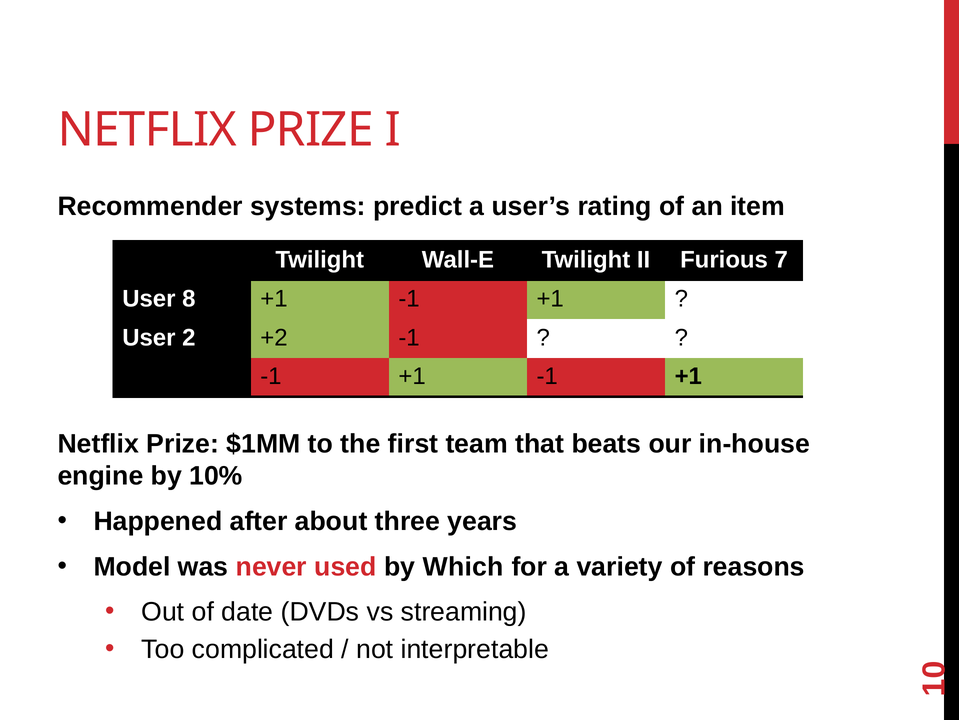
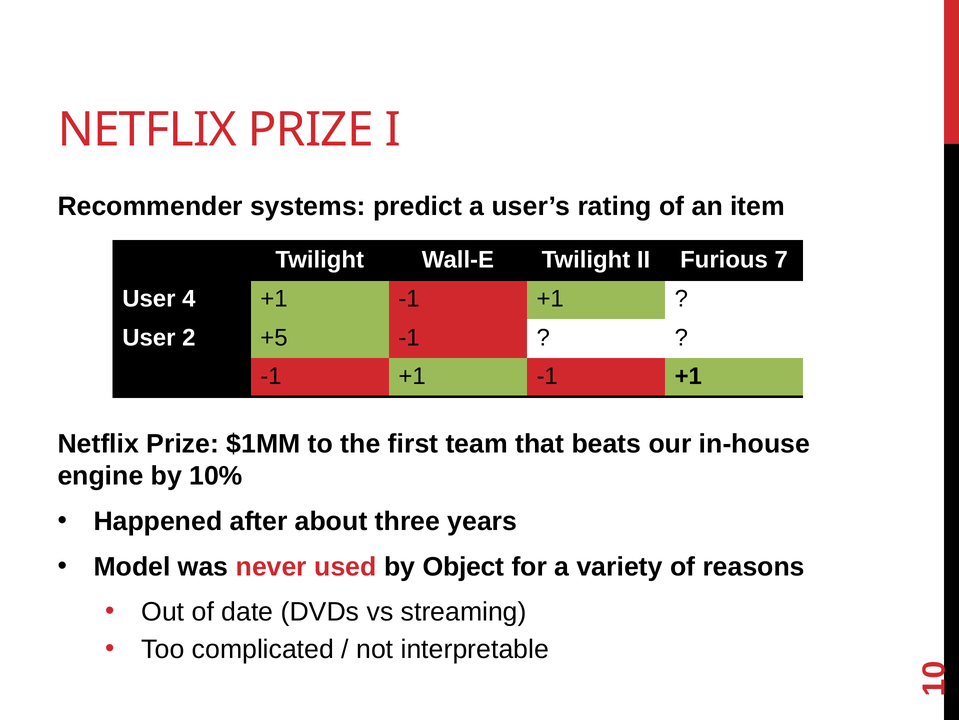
8: 8 -> 4
+2: +2 -> +5
Which: Which -> Object
